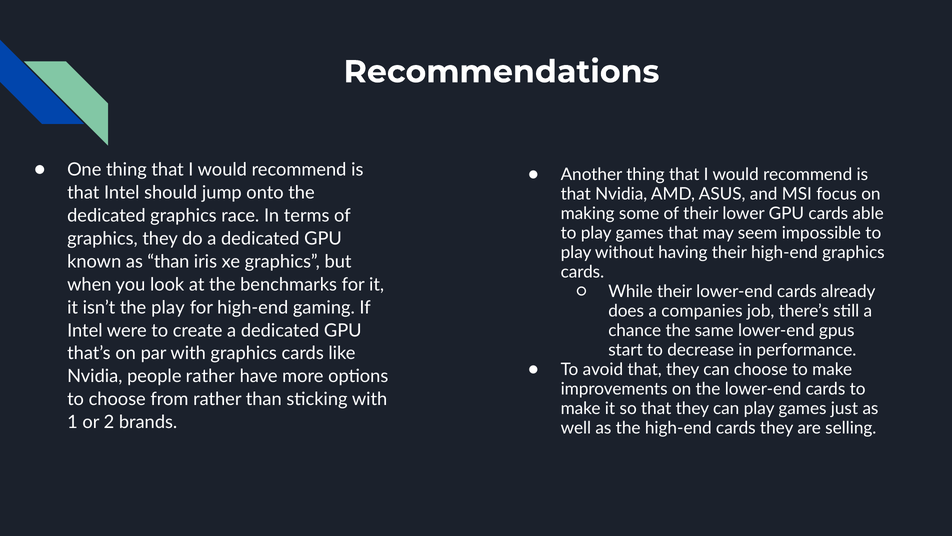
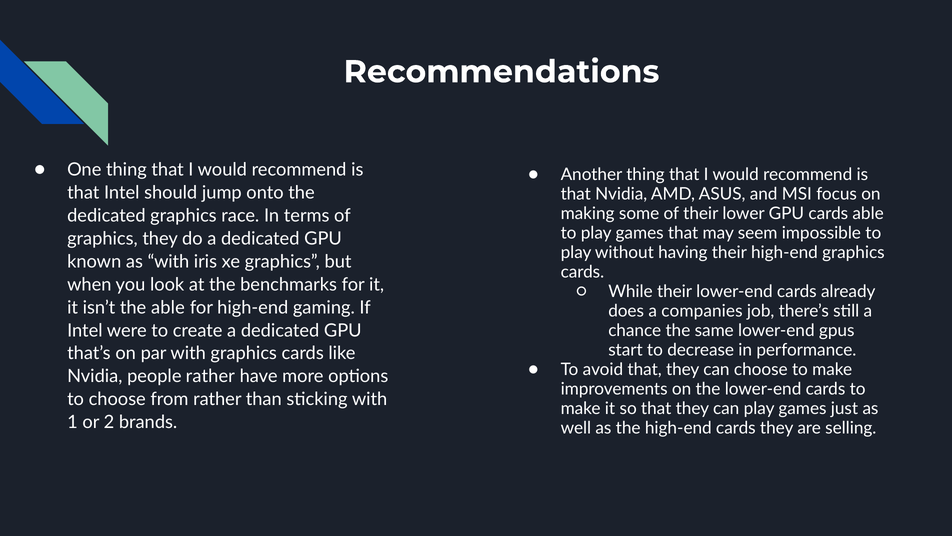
as than: than -> with
the play: play -> able
